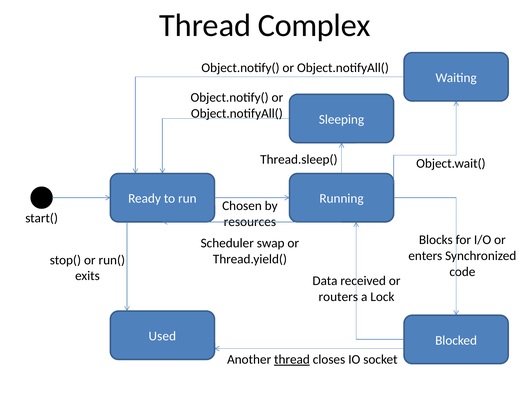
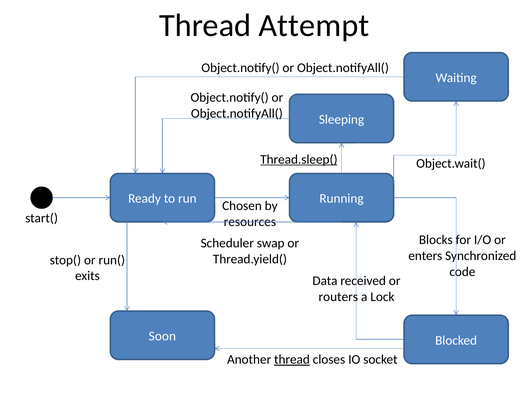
Complex: Complex -> Attempt
Thread.sleep( underline: none -> present
Used: Used -> Soon
